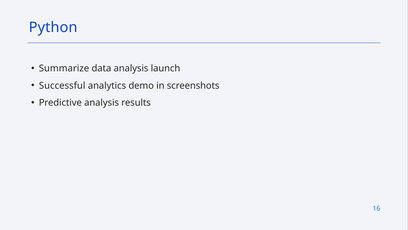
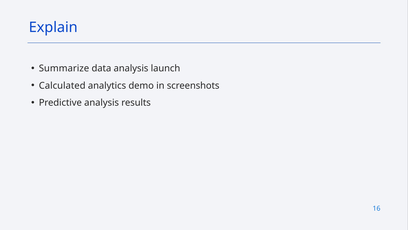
Python: Python -> Explain
Successful: Successful -> Calculated
